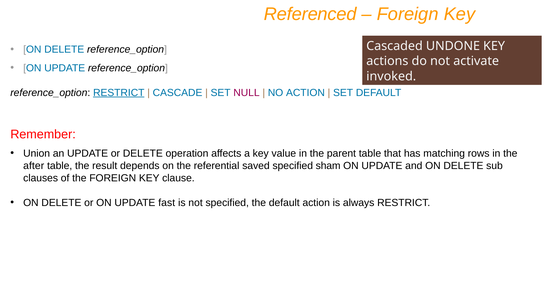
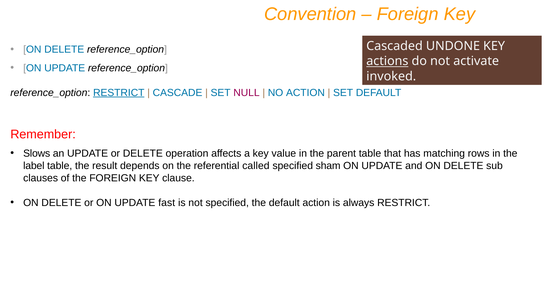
Referenced: Referenced -> Convention
actions underline: none -> present
Union: Union -> Slows
after: after -> label
saved: saved -> called
